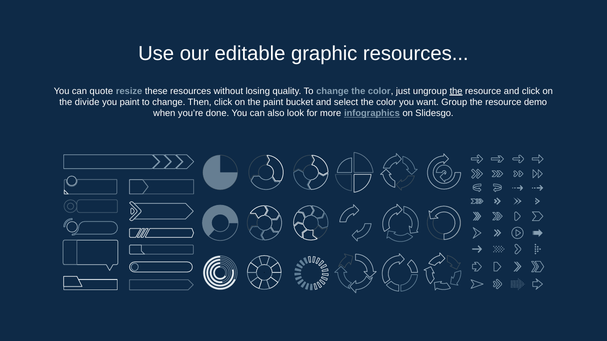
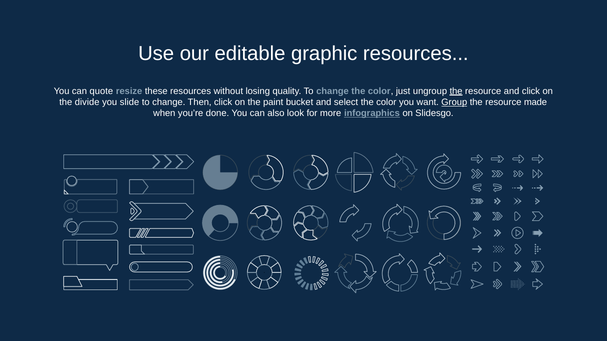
you paint: paint -> slide
Group underline: none -> present
demo: demo -> made
